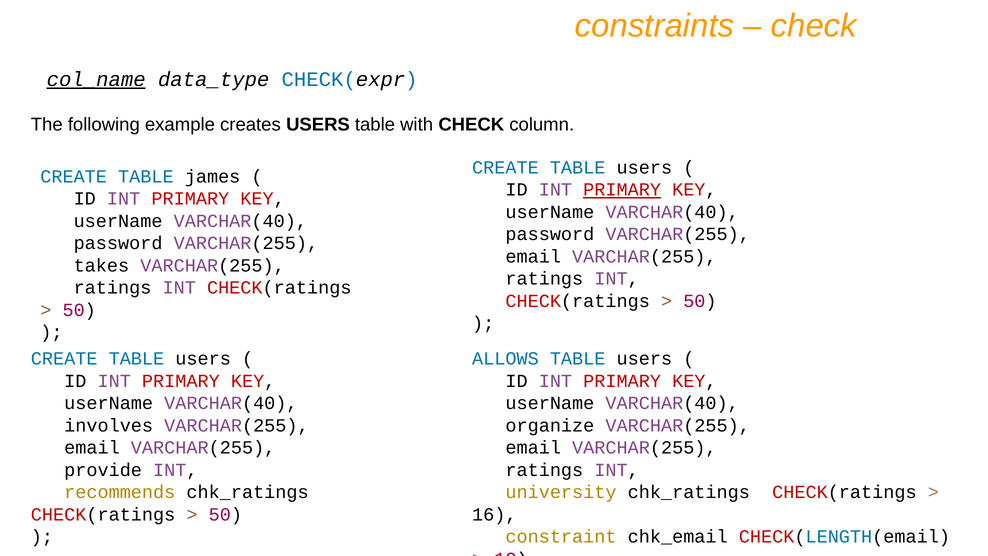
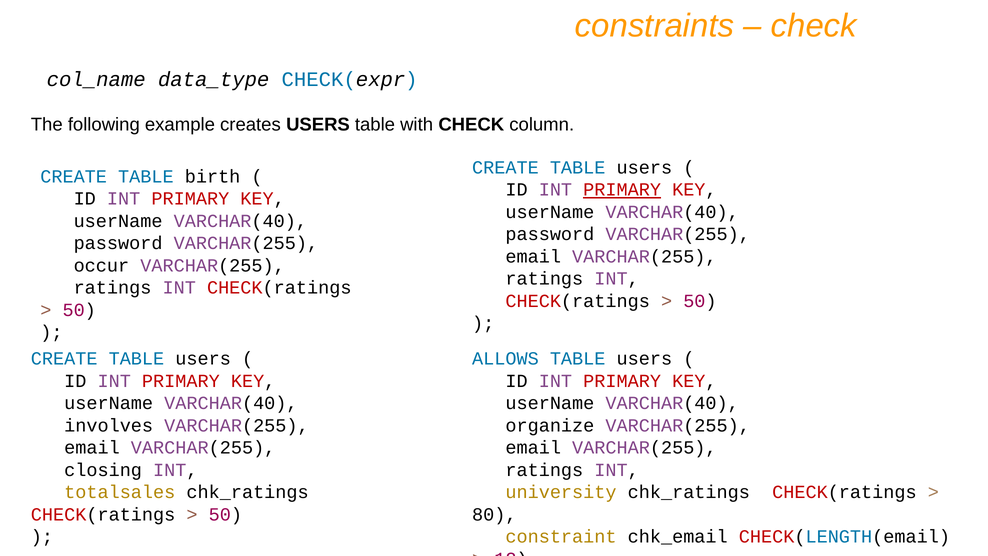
col_name underline: present -> none
james: james -> birth
takes: takes -> occur
provide: provide -> closing
recommends: recommends -> totalsales
16: 16 -> 80
